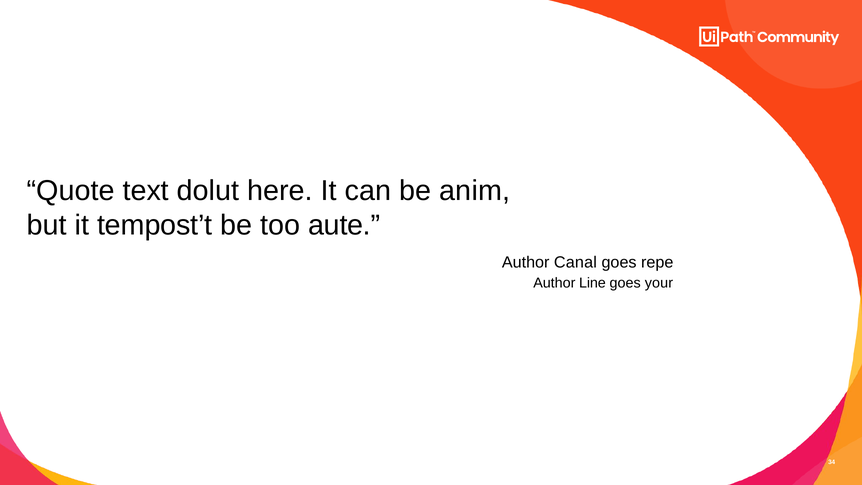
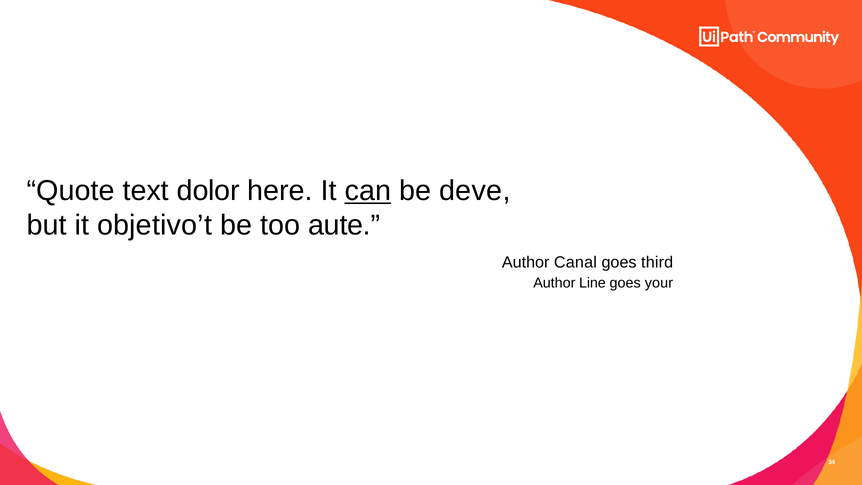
dolut: dolut -> dolor
can underline: none -> present
anim: anim -> deve
tempost’t: tempost’t -> objetivo’t
repe: repe -> third
